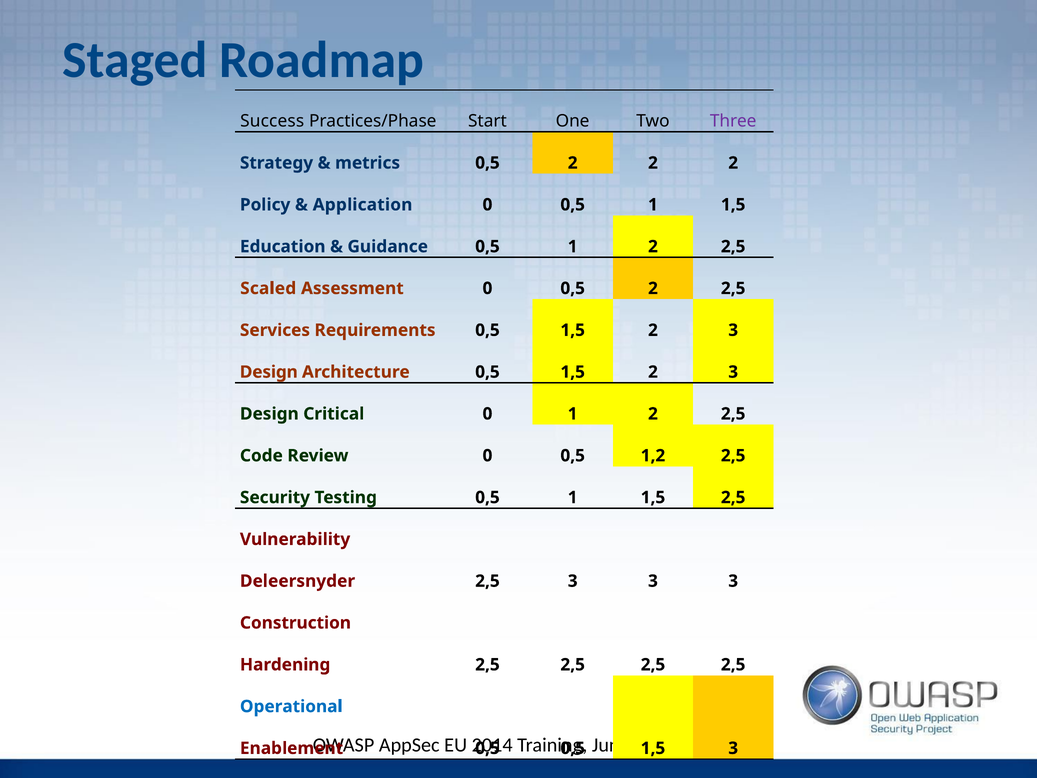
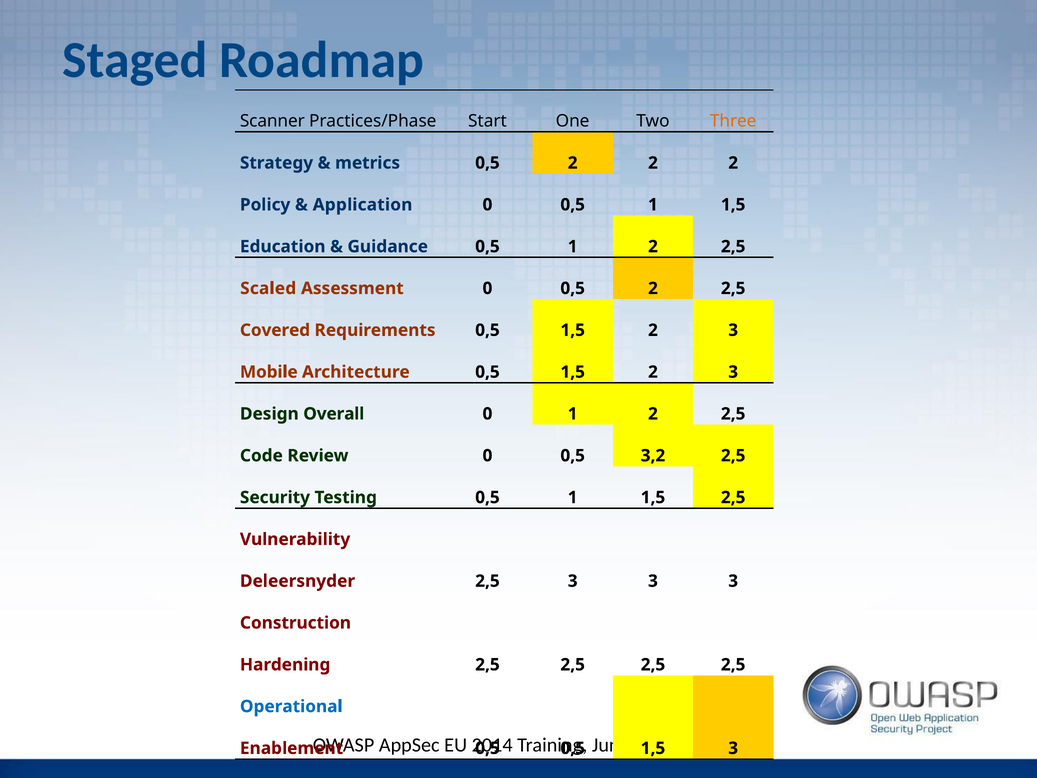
Success: Success -> Scanner
Three colour: purple -> orange
Services: Services -> Covered
Design at (269, 372): Design -> Mobile
Critical: Critical -> Overall
1,2: 1,2 -> 3,2
